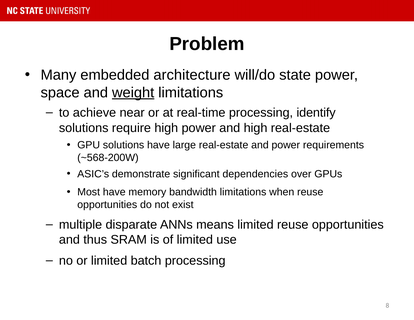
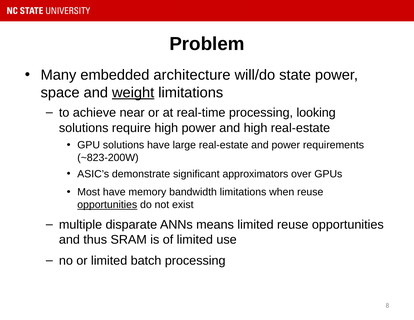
identify: identify -> looking
~568-200W: ~568-200W -> ~823-200W
dependencies: dependencies -> approximators
opportunities at (107, 205) underline: none -> present
